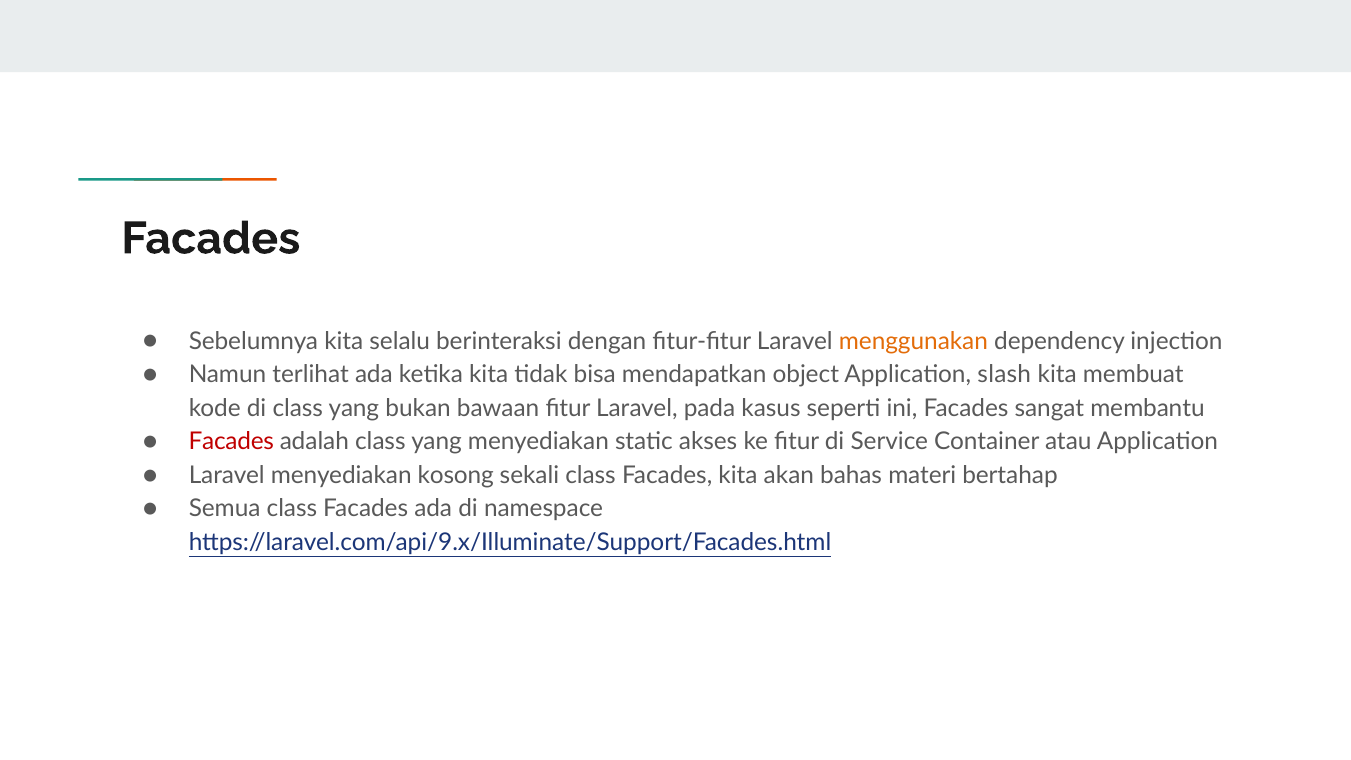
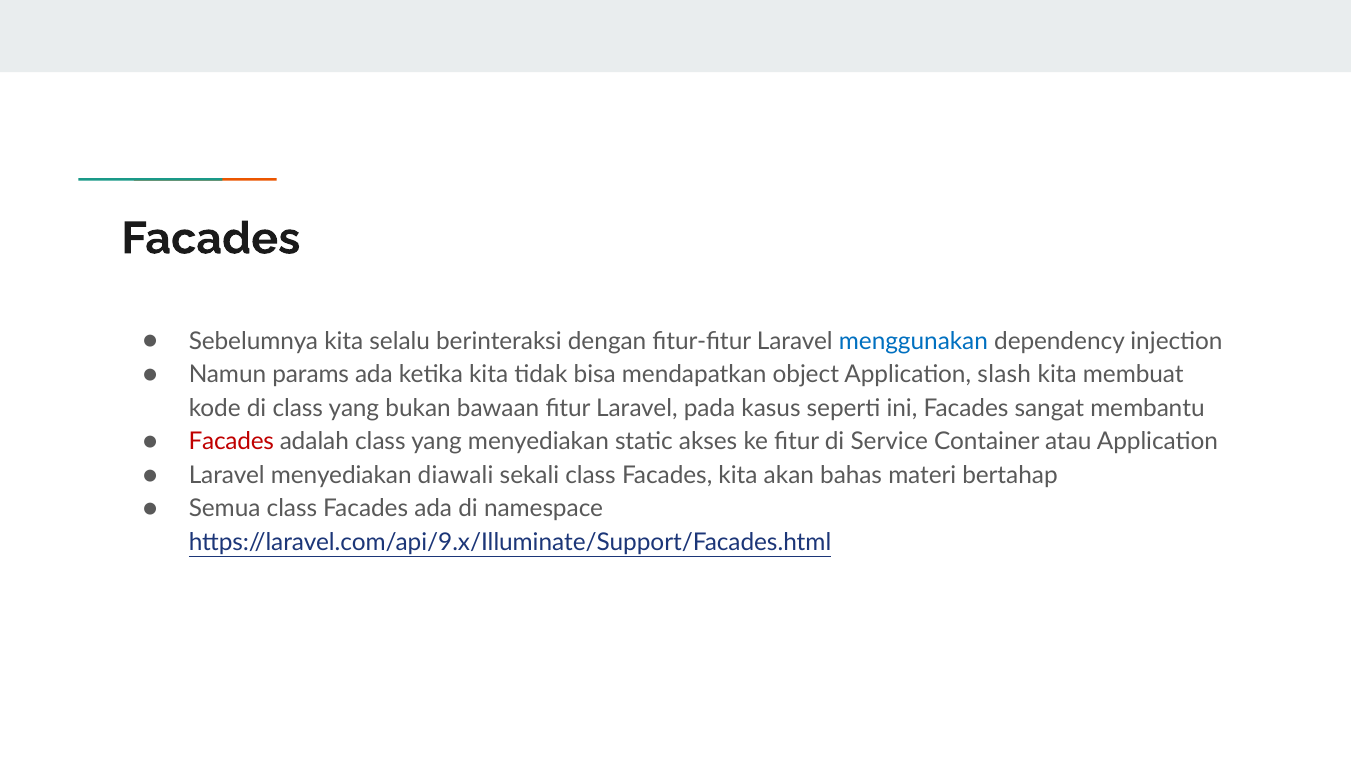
menggunakan colour: orange -> blue
terlihat: terlihat -> params
kosong: kosong -> diawali
